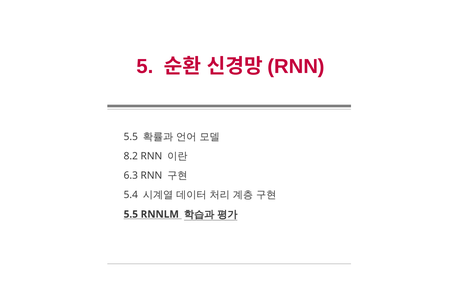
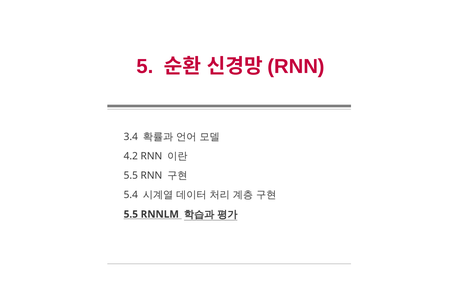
5.5 at (131, 137): 5.5 -> 3.4
8.2: 8.2 -> 4.2
6.3 at (131, 175): 6.3 -> 5.5
